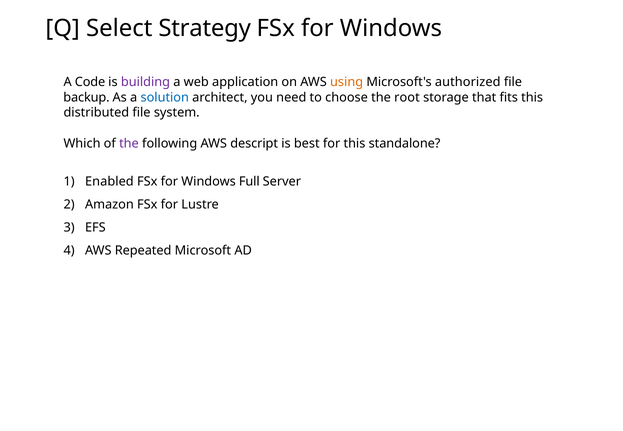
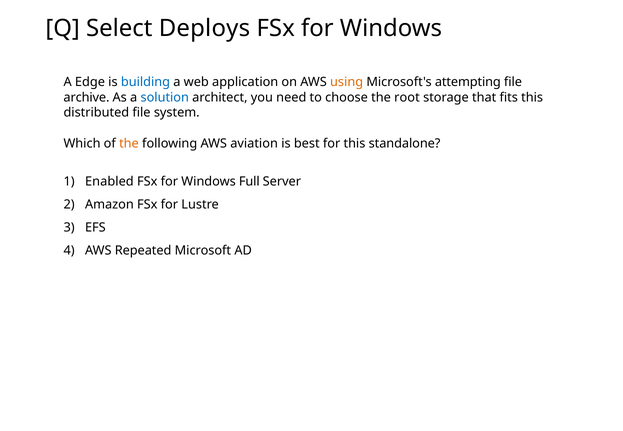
Strategy: Strategy -> Deploys
Code: Code -> Edge
building colour: purple -> blue
authorized: authorized -> attempting
backup: backup -> archive
the at (129, 143) colour: purple -> orange
descript: descript -> aviation
